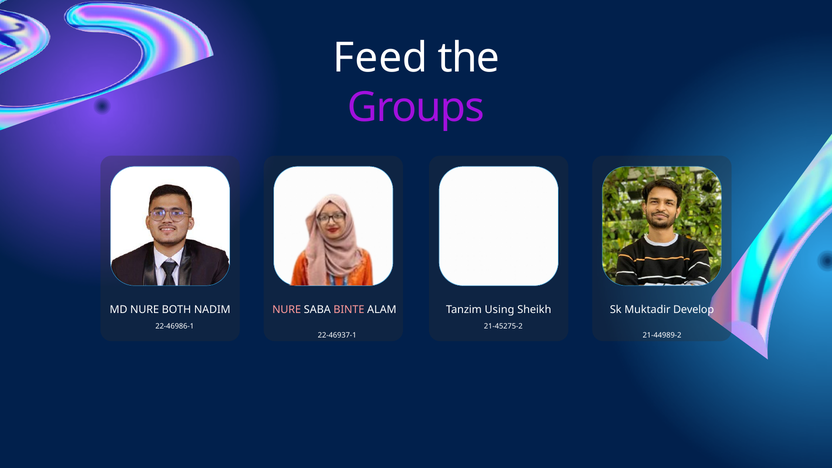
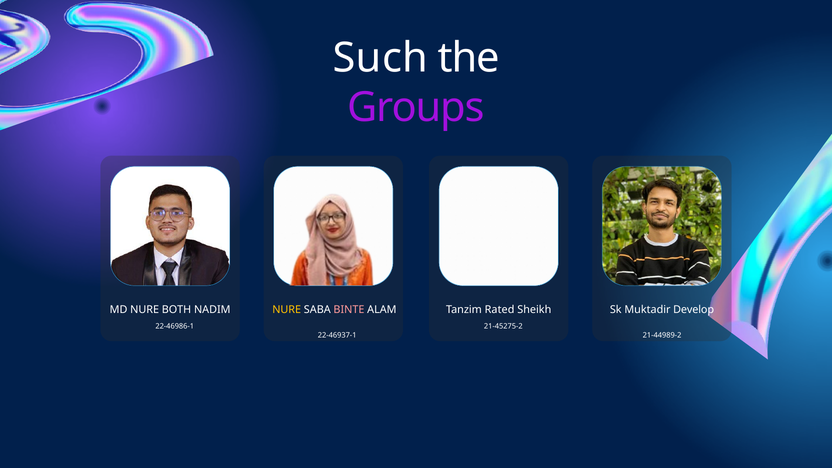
Feed: Feed -> Such
NURE at (287, 310) colour: pink -> yellow
Using: Using -> Rated
